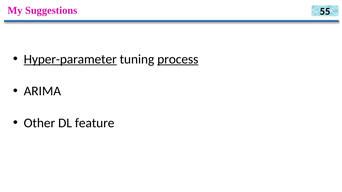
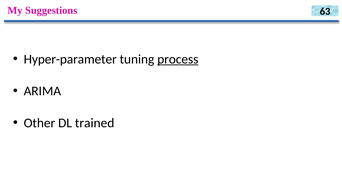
55: 55 -> 63
Hyper-parameter underline: present -> none
feature: feature -> trained
